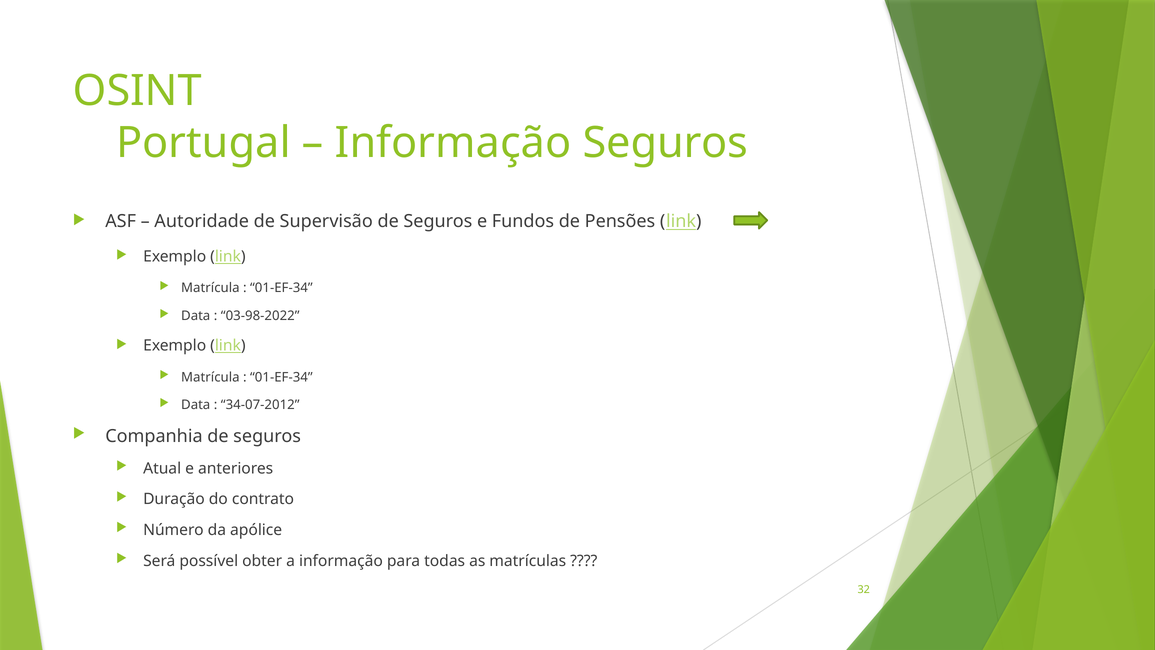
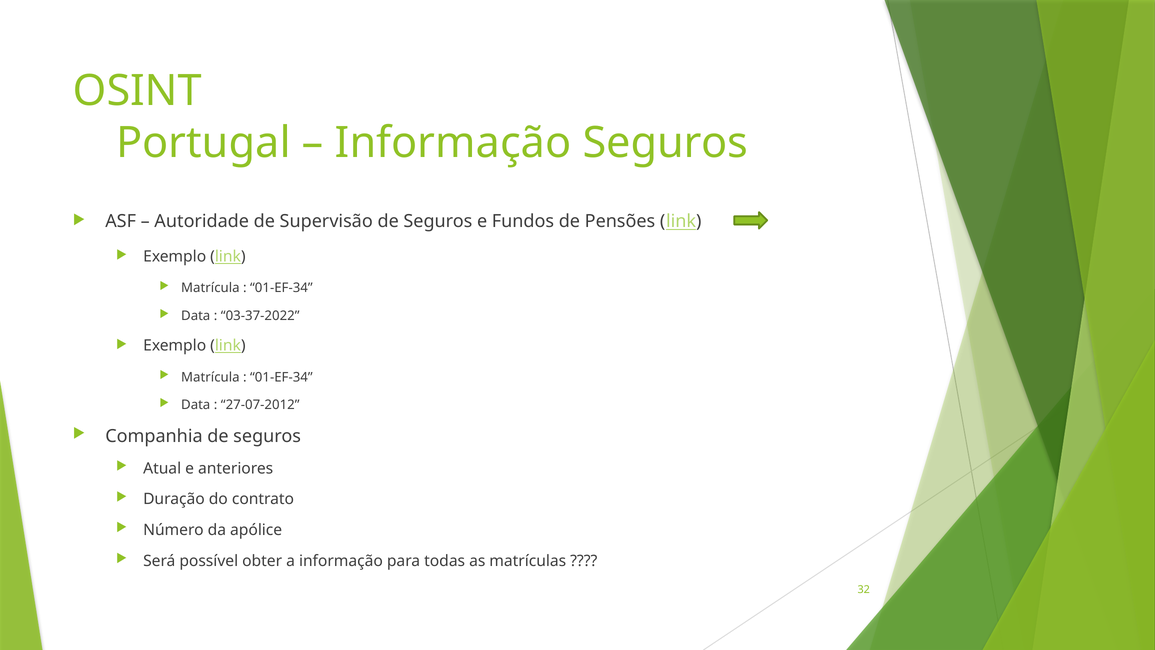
03-98-2022: 03-98-2022 -> 03-37-2022
34-07-2012: 34-07-2012 -> 27-07-2012
